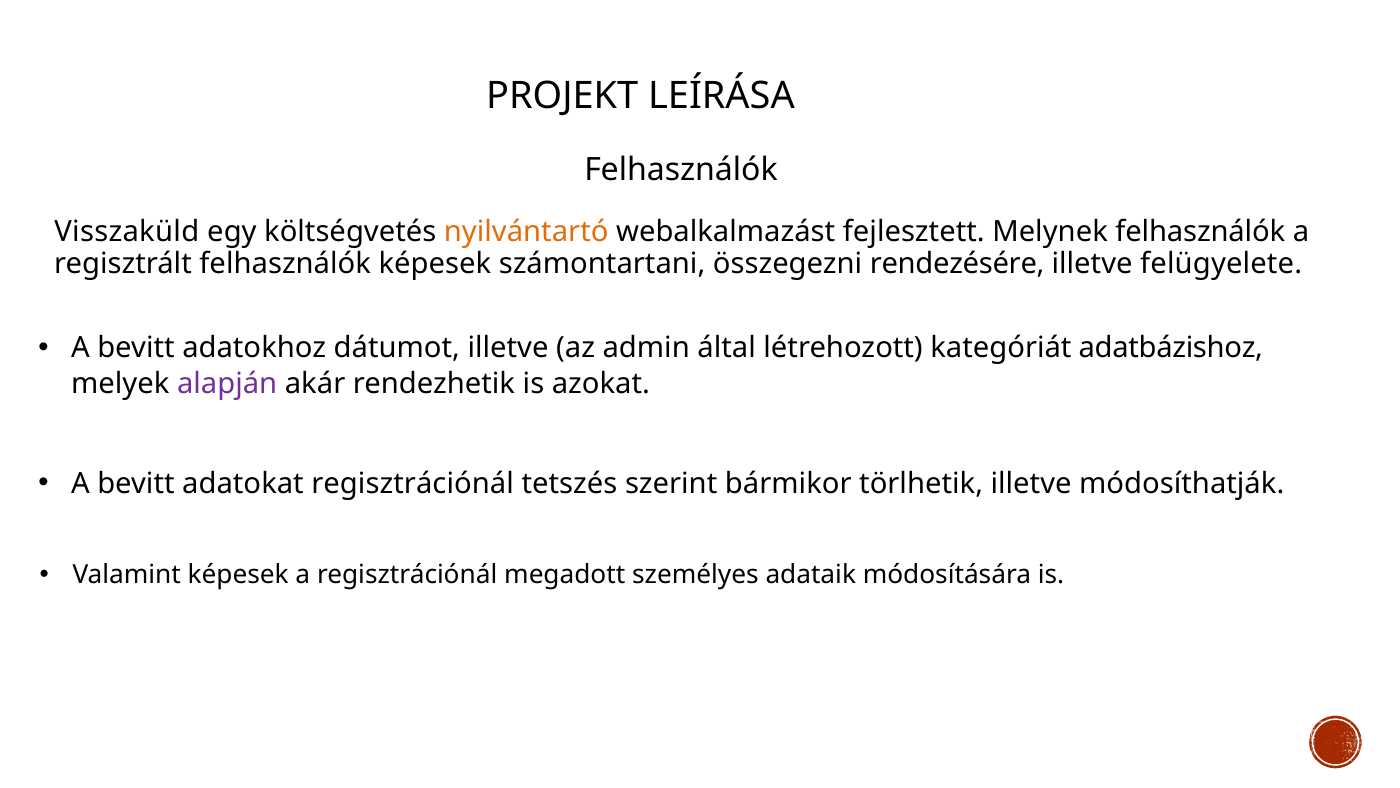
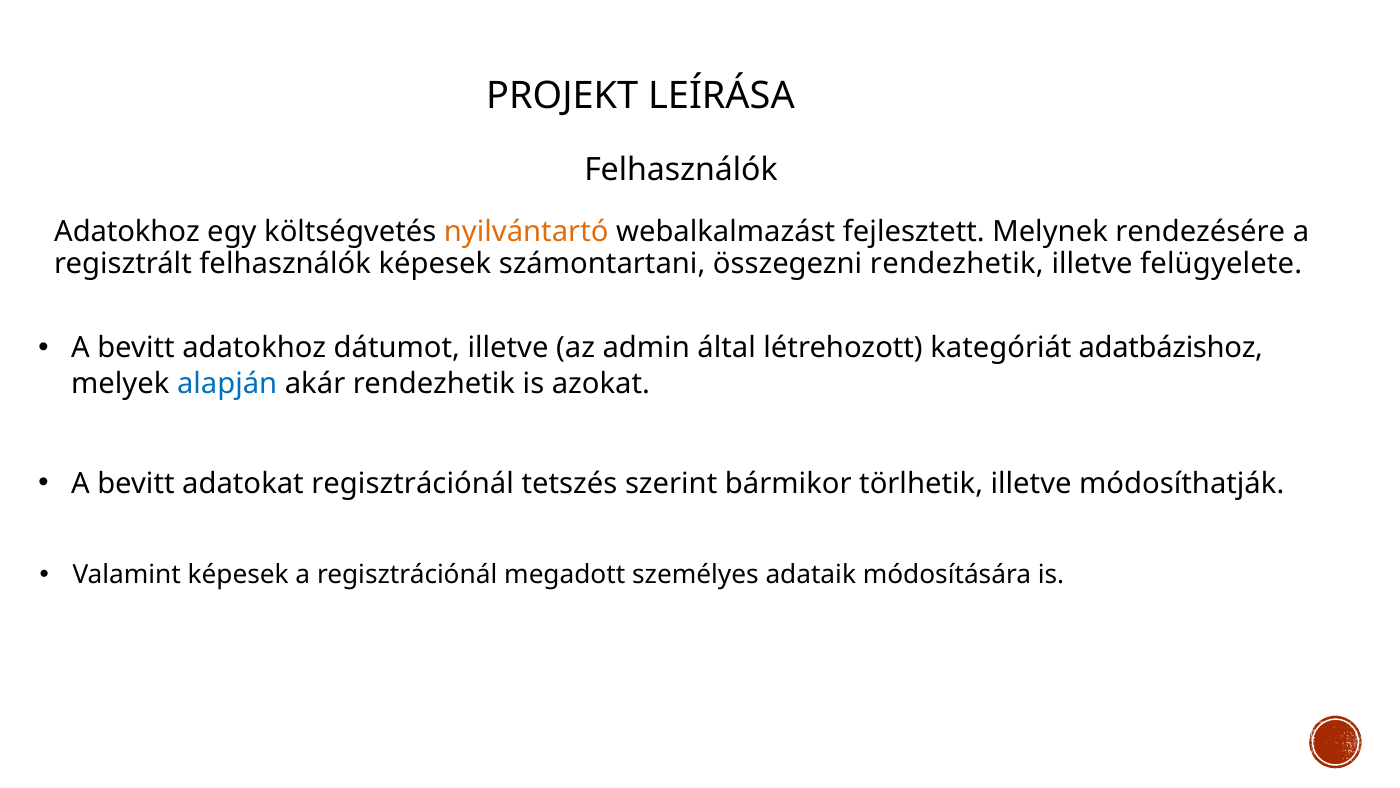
Visszaküld at (127, 232): Visszaküld -> Adatokhoz
Melynek felhasználók: felhasználók -> rendezésére
összegezni rendezésére: rendezésére -> rendezhetik
alapján colour: purple -> blue
